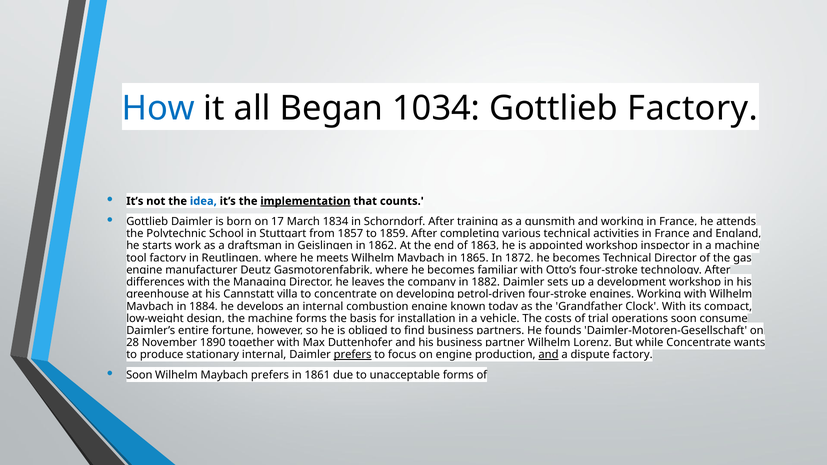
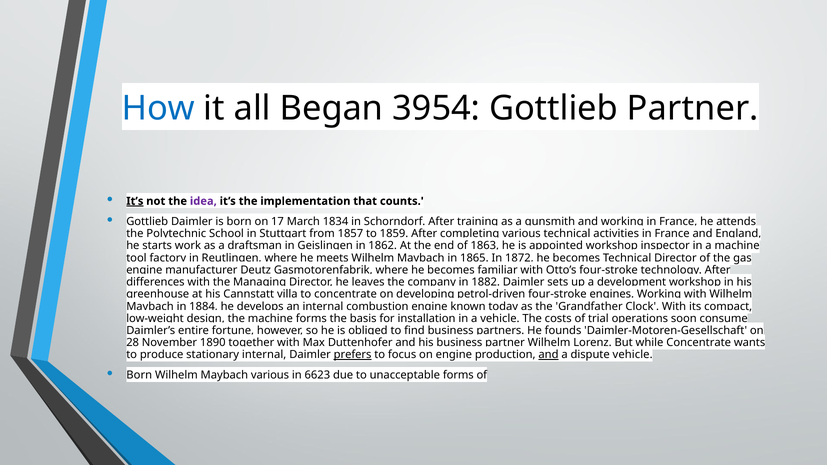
1034: 1034 -> 3954
Gottlieb Factory: Factory -> Partner
It’s at (135, 201) underline: none -> present
idea colour: blue -> purple
implementation underline: present -> none
dispute factory: factory -> vehicle
Soon at (139, 375): Soon -> Born
Maybach prefers: prefers -> various
1861: 1861 -> 6623
